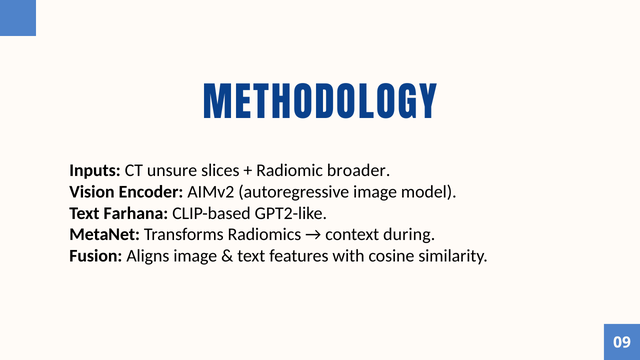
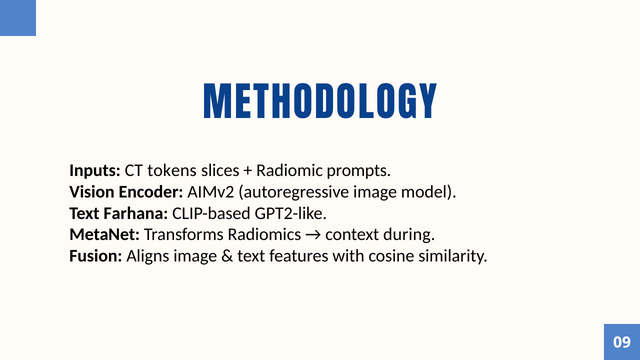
unsure: unsure -> tokens
broader: broader -> prompts
